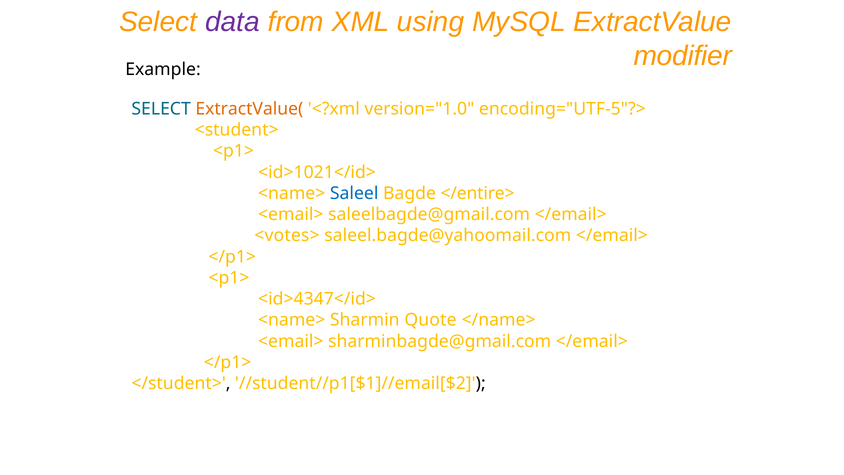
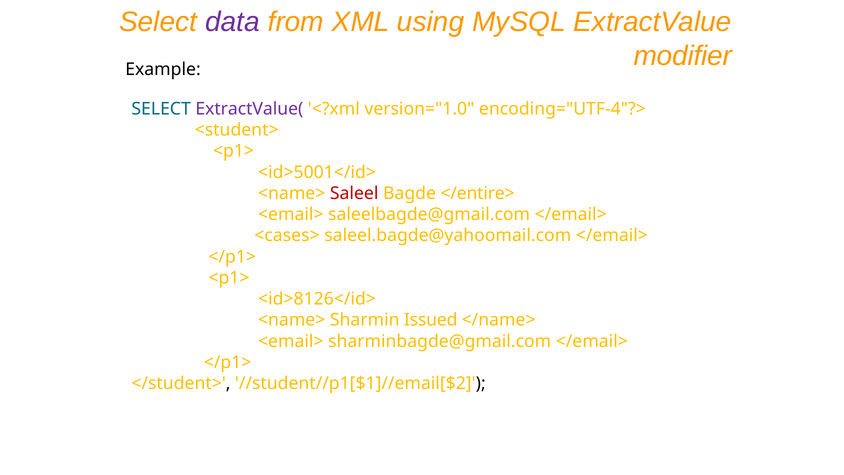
ExtractValue( colour: orange -> purple
encoding="UTF-5"?>: encoding="UTF-5"?> -> encoding="UTF-4"?>
<id>1021</id>: <id>1021</id> -> <id>5001</id>
Saleel colour: blue -> red
<votes>: <votes> -> <cases>
<id>4347</id>: <id>4347</id> -> <id>8126</id>
Quote: Quote -> Issued
